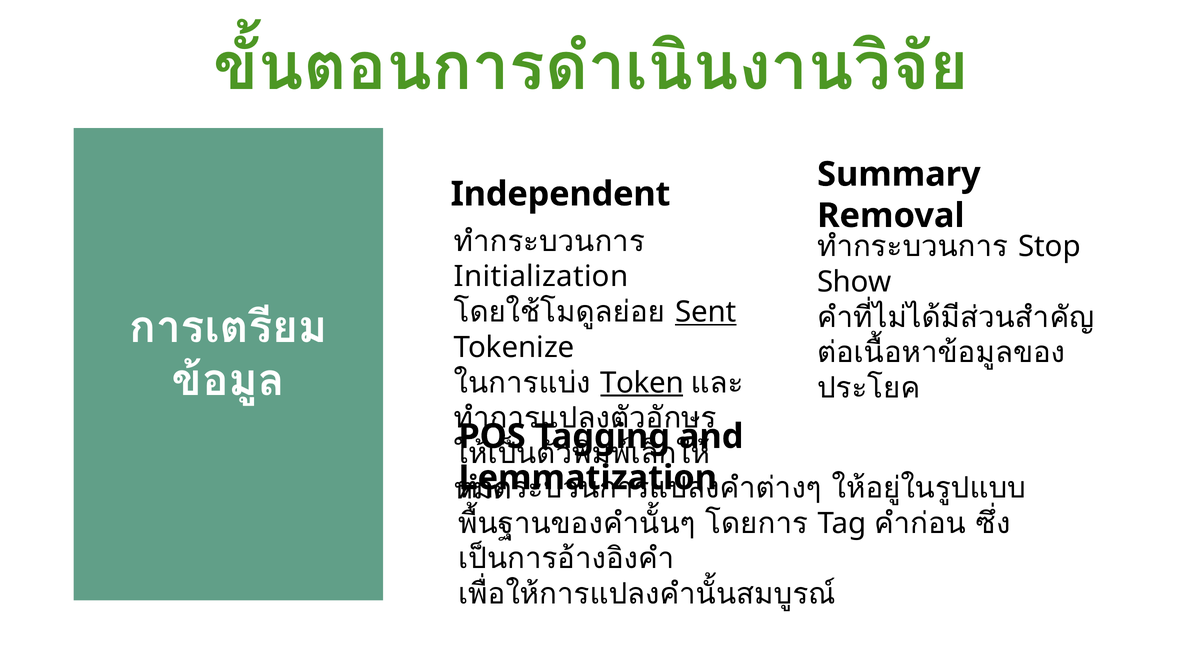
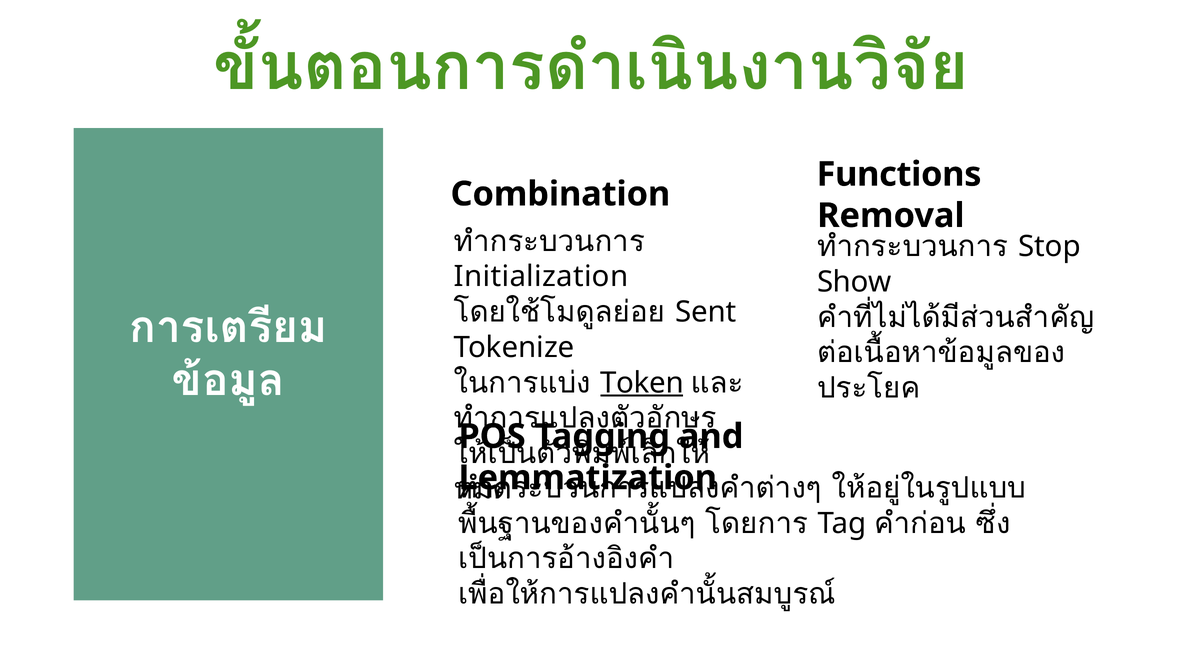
Summary: Summary -> Functions
Independent: Independent -> Combination
Sent underline: present -> none
